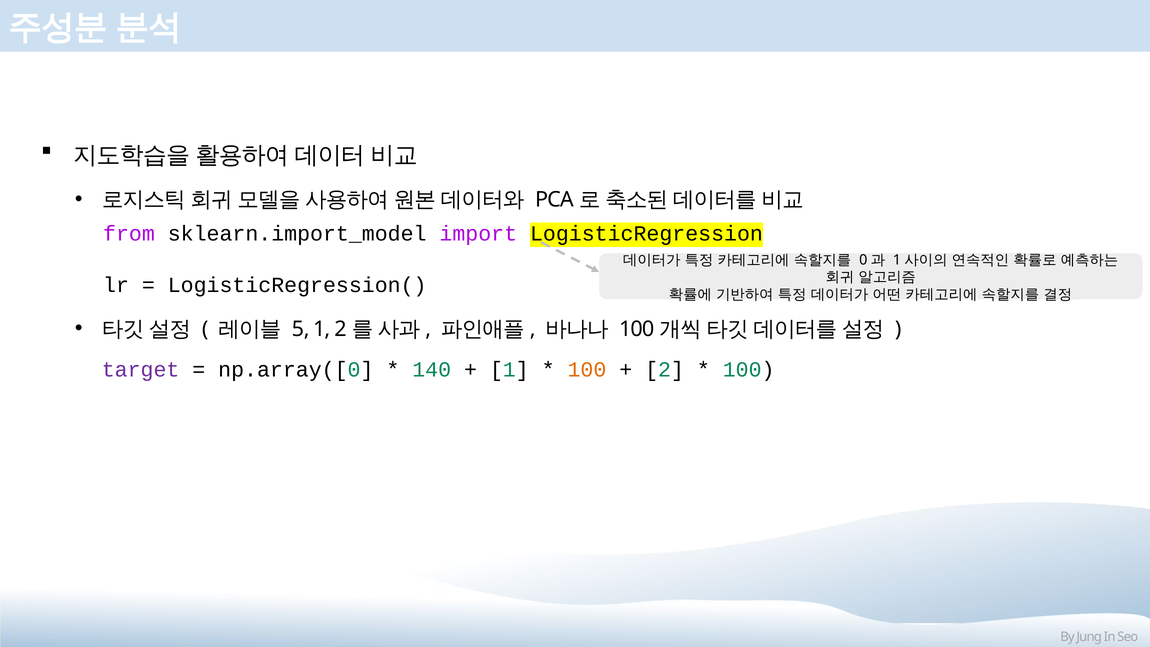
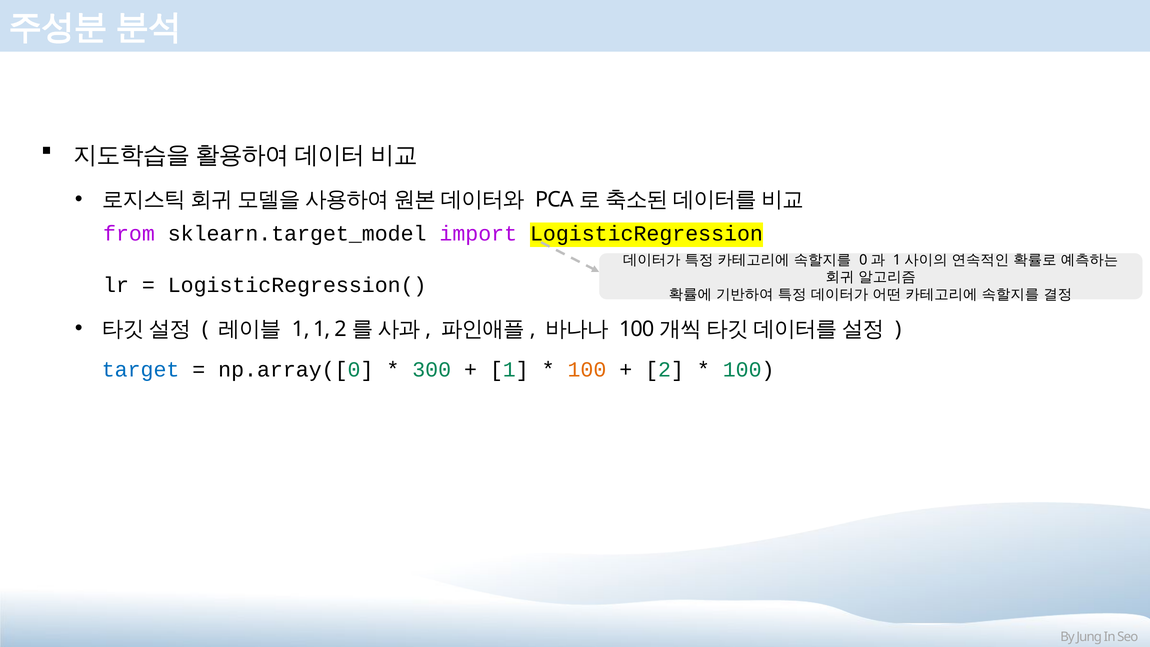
sklearn.import_model: sklearn.import_model -> sklearn.target_model
5 at (301, 329): 5 -> 1
target colour: purple -> blue
140: 140 -> 300
